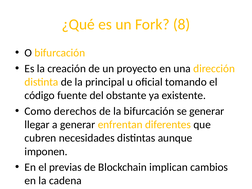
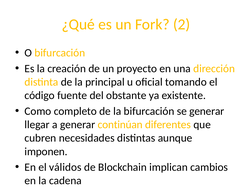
8: 8 -> 2
derechos: derechos -> completo
enfrentan: enfrentan -> continúan
previas: previas -> válidos
